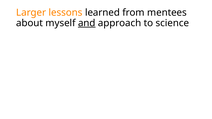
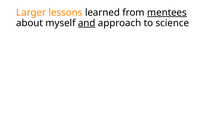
mentees underline: none -> present
